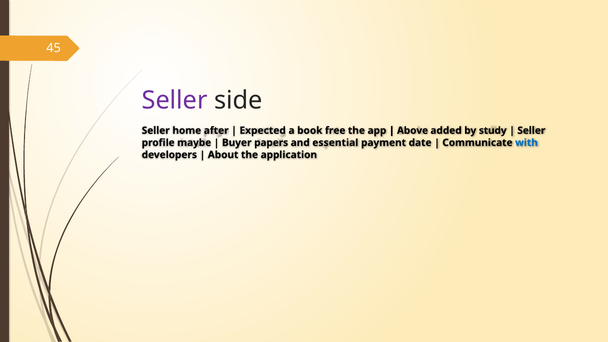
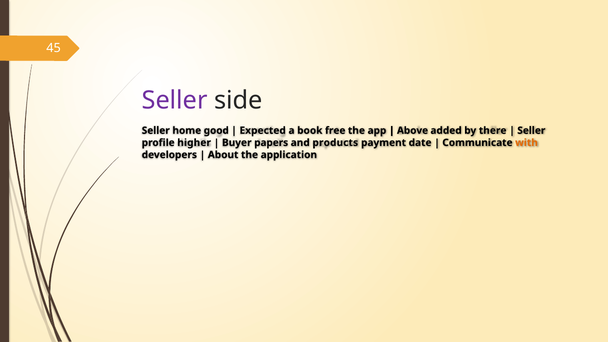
after: after -> good
study: study -> there
maybe: maybe -> higher
essential: essential -> products
with colour: blue -> orange
